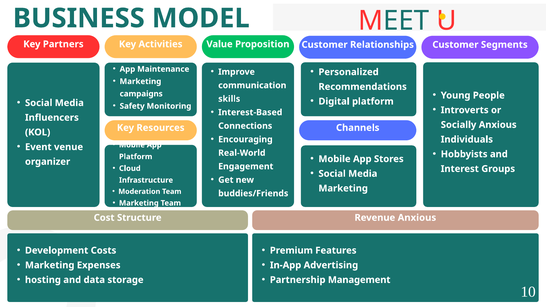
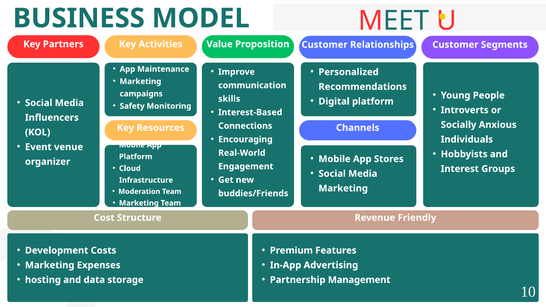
Revenue Anxious: Anxious -> Friendly
